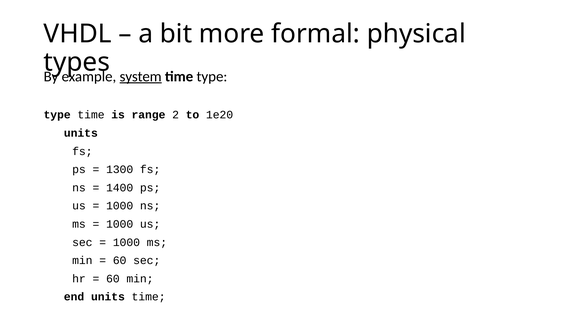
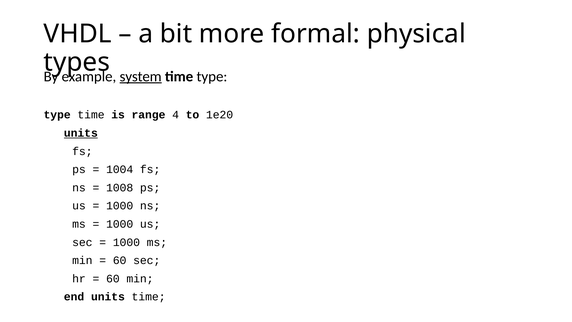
2: 2 -> 4
units at (81, 133) underline: none -> present
1300: 1300 -> 1004
1400: 1400 -> 1008
